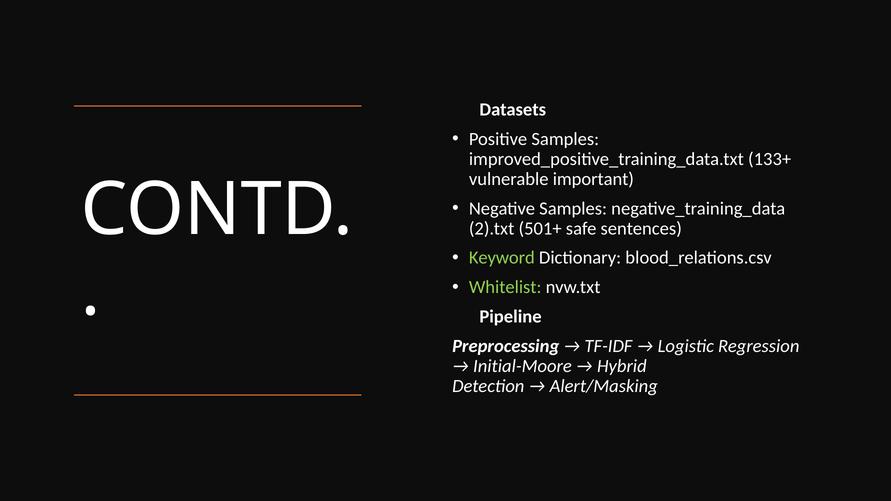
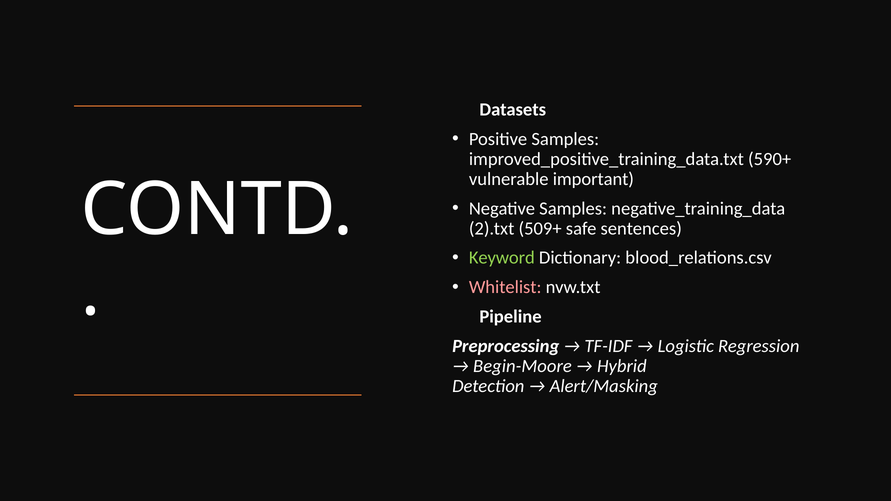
133+: 133+ -> 590+
501+: 501+ -> 509+
Whitelist colour: light green -> pink
Initial-Moore: Initial-Moore -> Begin-Moore
